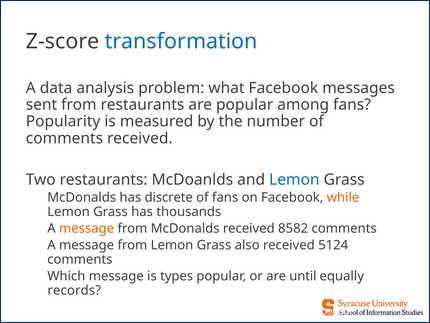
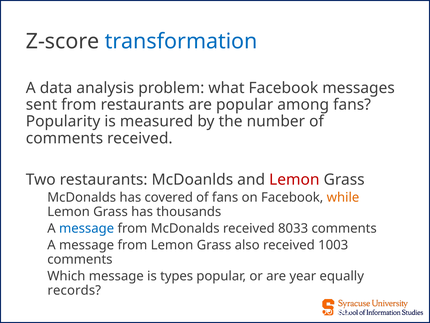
Lemon at (294, 179) colour: blue -> red
discrete: discrete -> covered
message at (87, 228) colour: orange -> blue
8582: 8582 -> 8033
5124: 5124 -> 1003
until: until -> year
